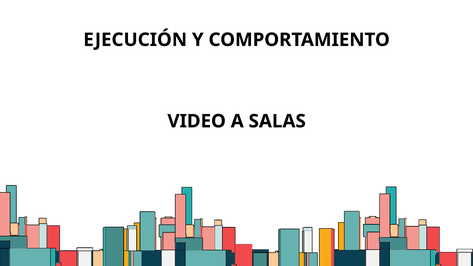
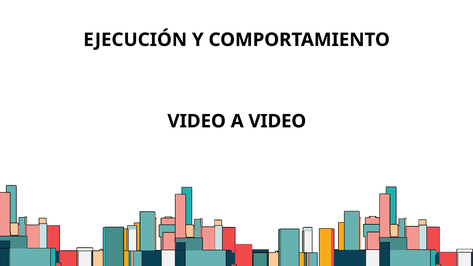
A SALAS: SALAS -> VIDEO
